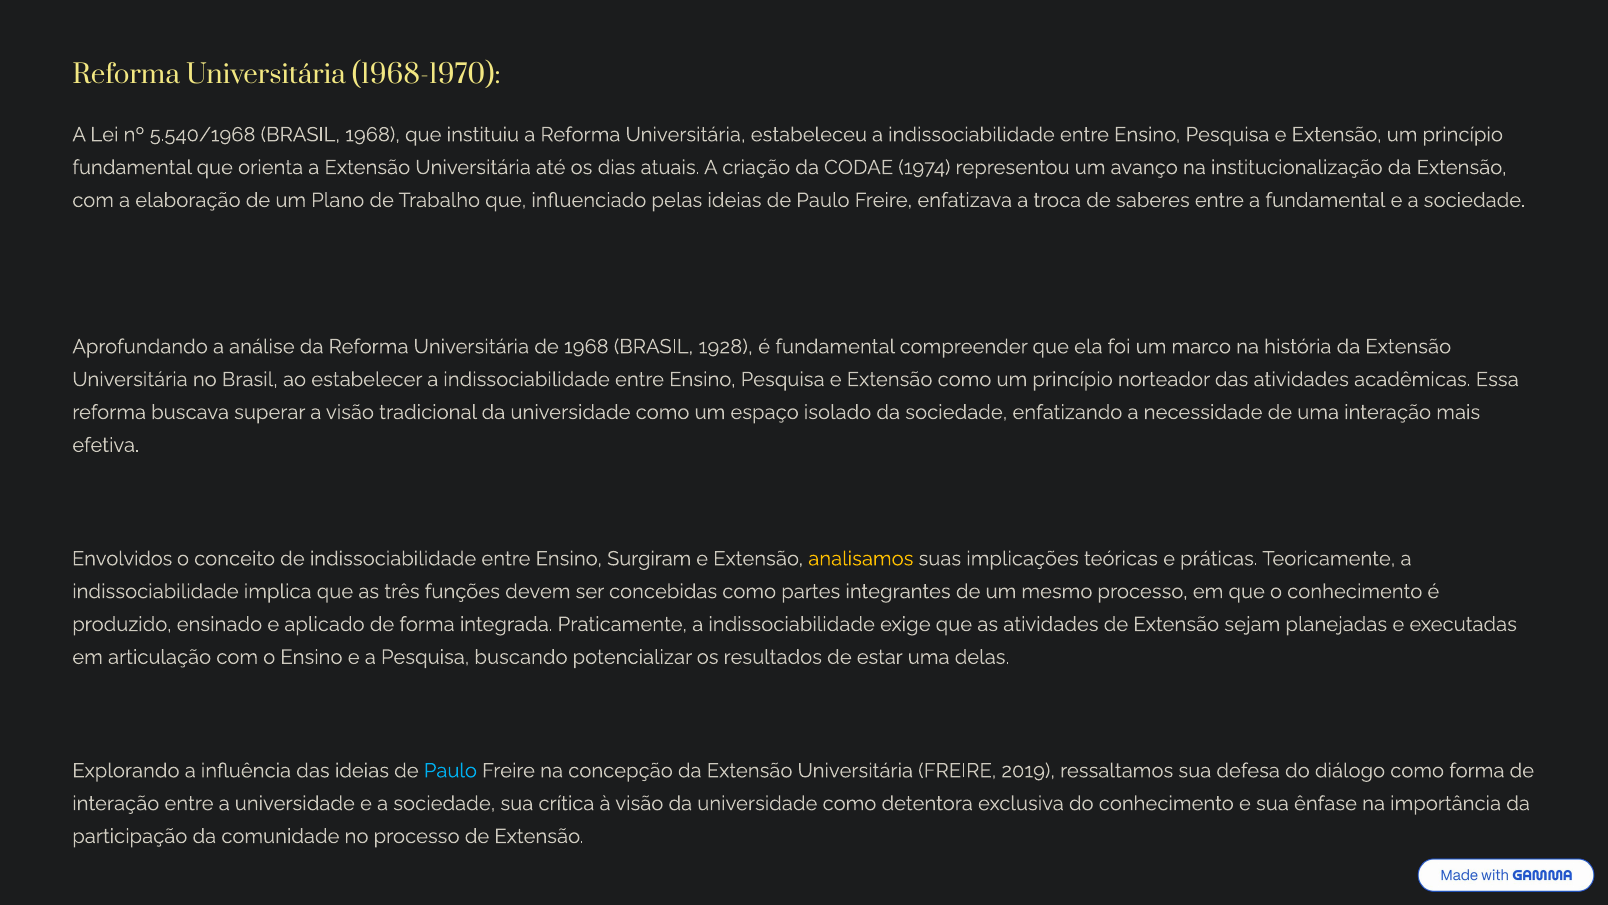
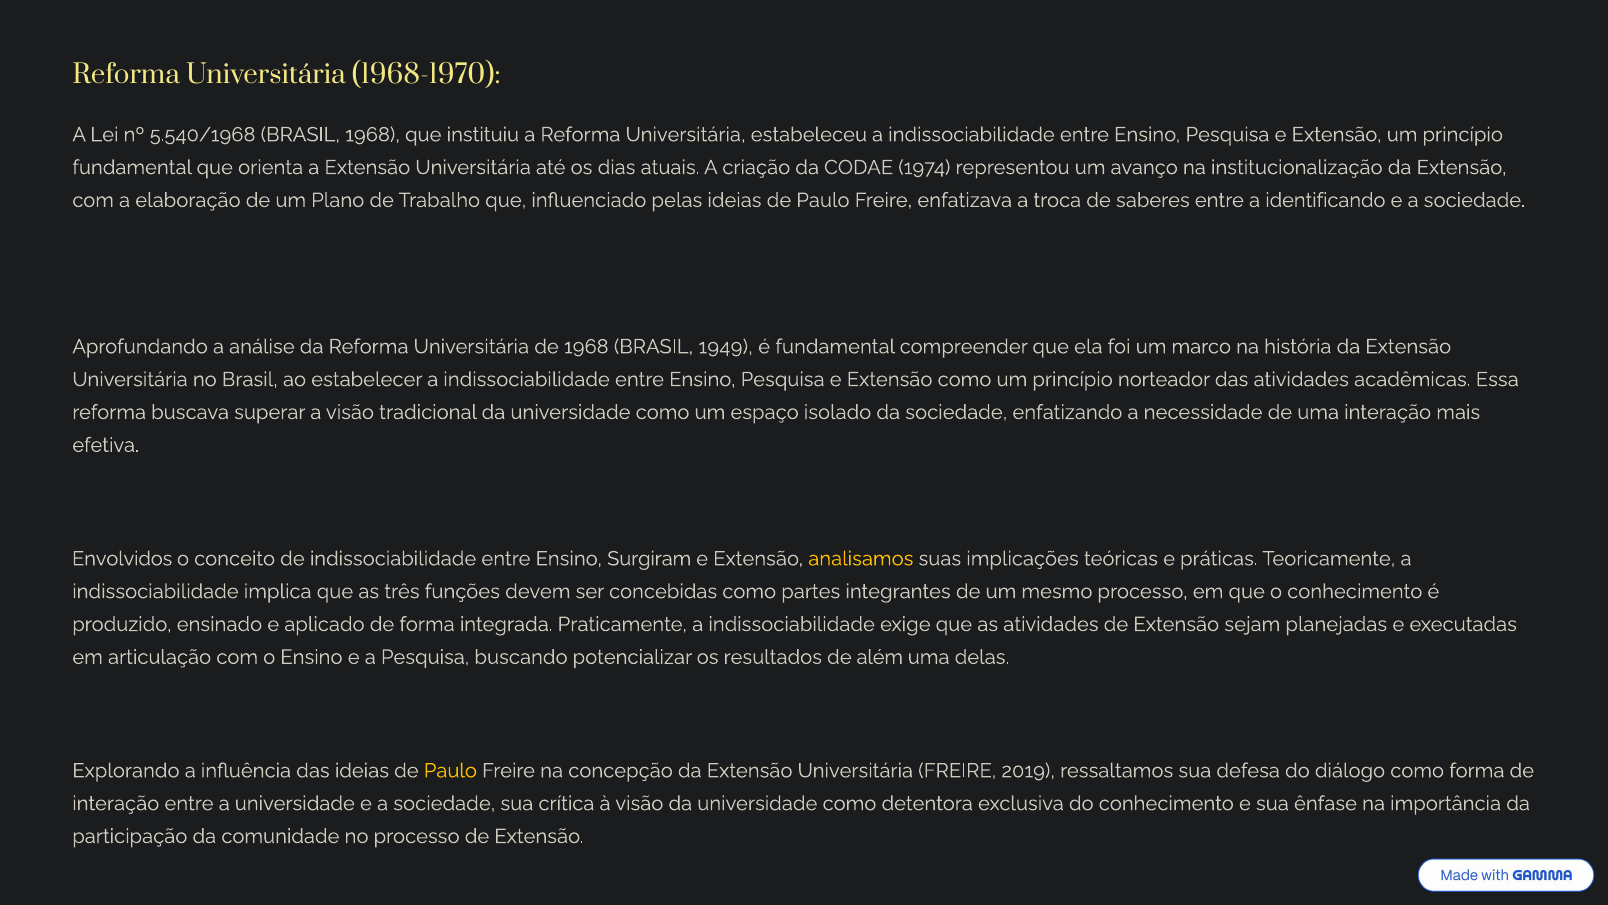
a fundamental: fundamental -> identificando
1928: 1928 -> 1949
estar: estar -> além
Paulo at (450, 770) colour: light blue -> yellow
